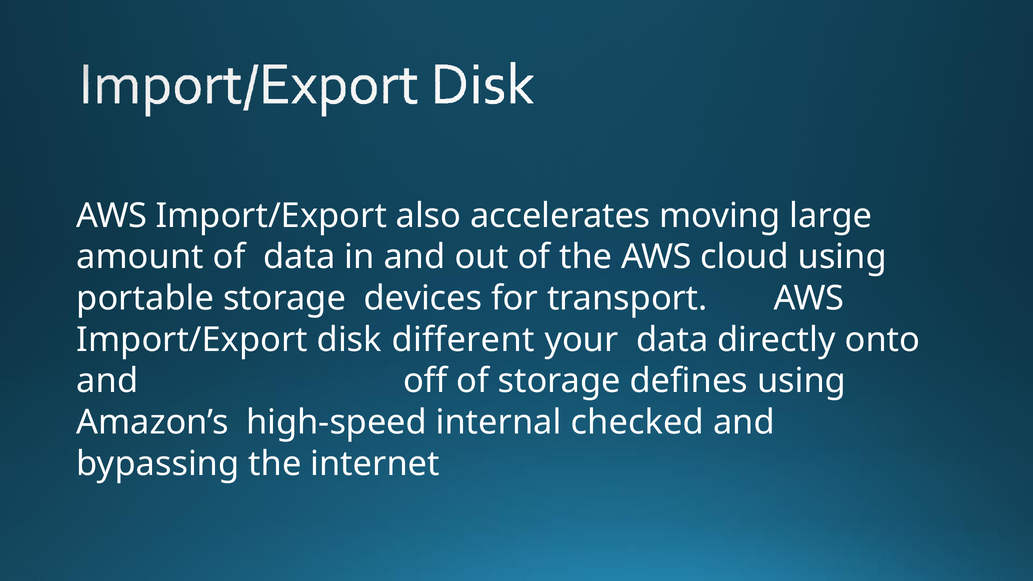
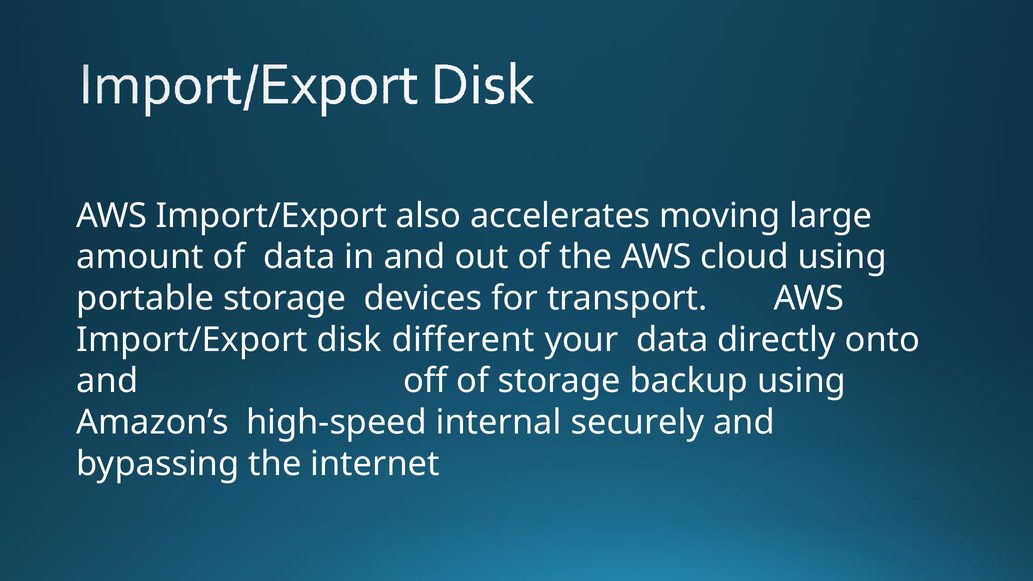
defines: defines -> backup
checked: checked -> securely
